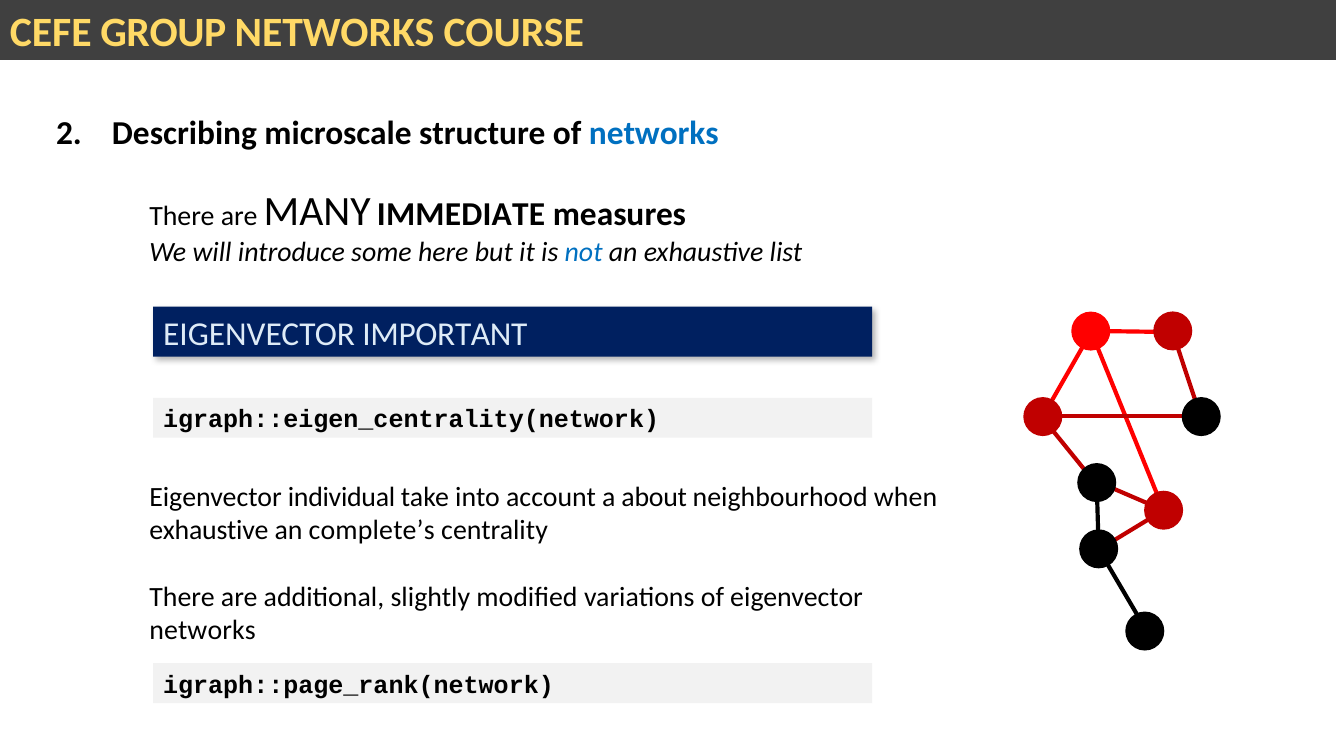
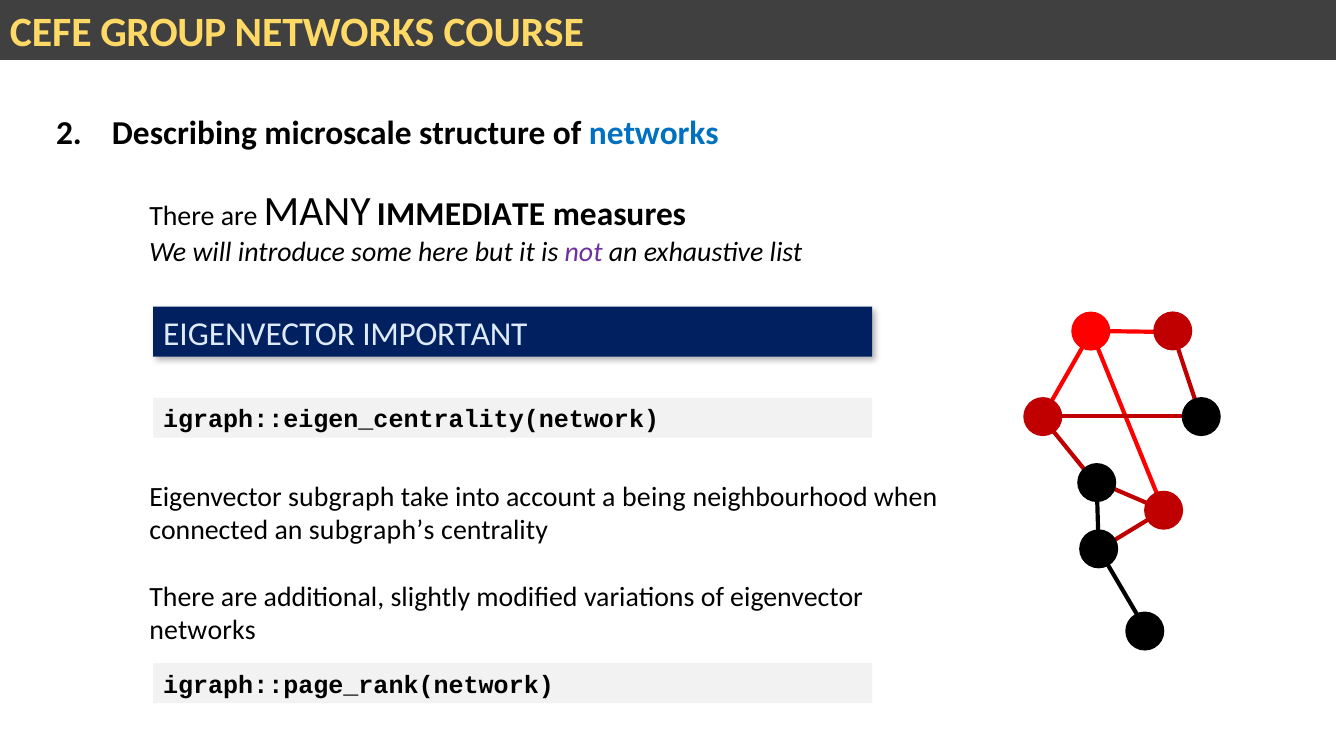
not colour: blue -> purple
individual: individual -> subgraph
about: about -> being
exhaustive at (209, 531): exhaustive -> connected
complete’s: complete’s -> subgraph’s
